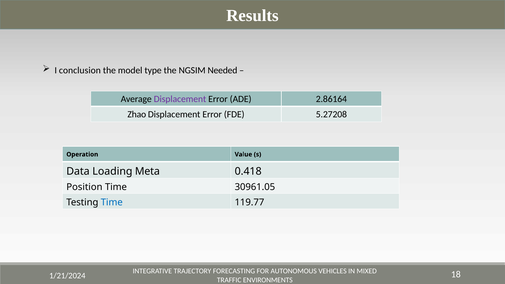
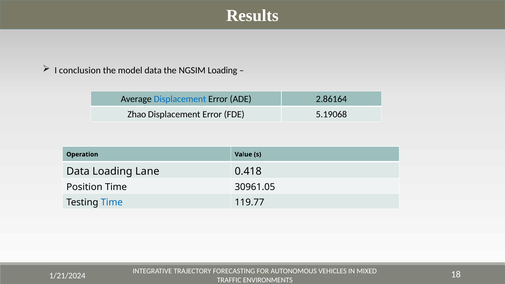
model type: type -> data
NGSIM Needed: Needed -> Loading
Displacement at (180, 99) colour: purple -> blue
5.27208: 5.27208 -> 5.19068
Meta: Meta -> Lane
